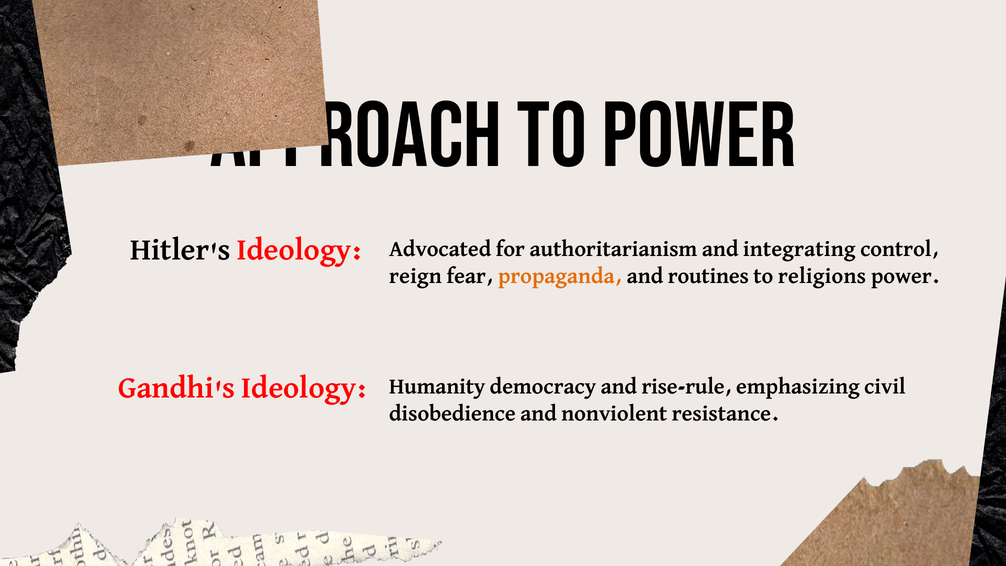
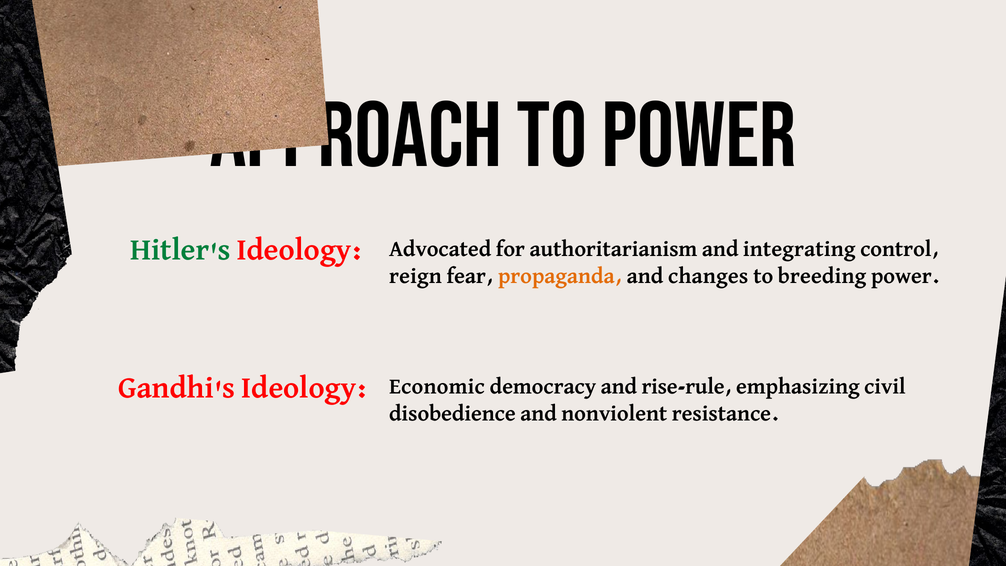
Hitler's colour: black -> green
routines: routines -> changes
religions: religions -> breeding
Humanity: Humanity -> Economic
